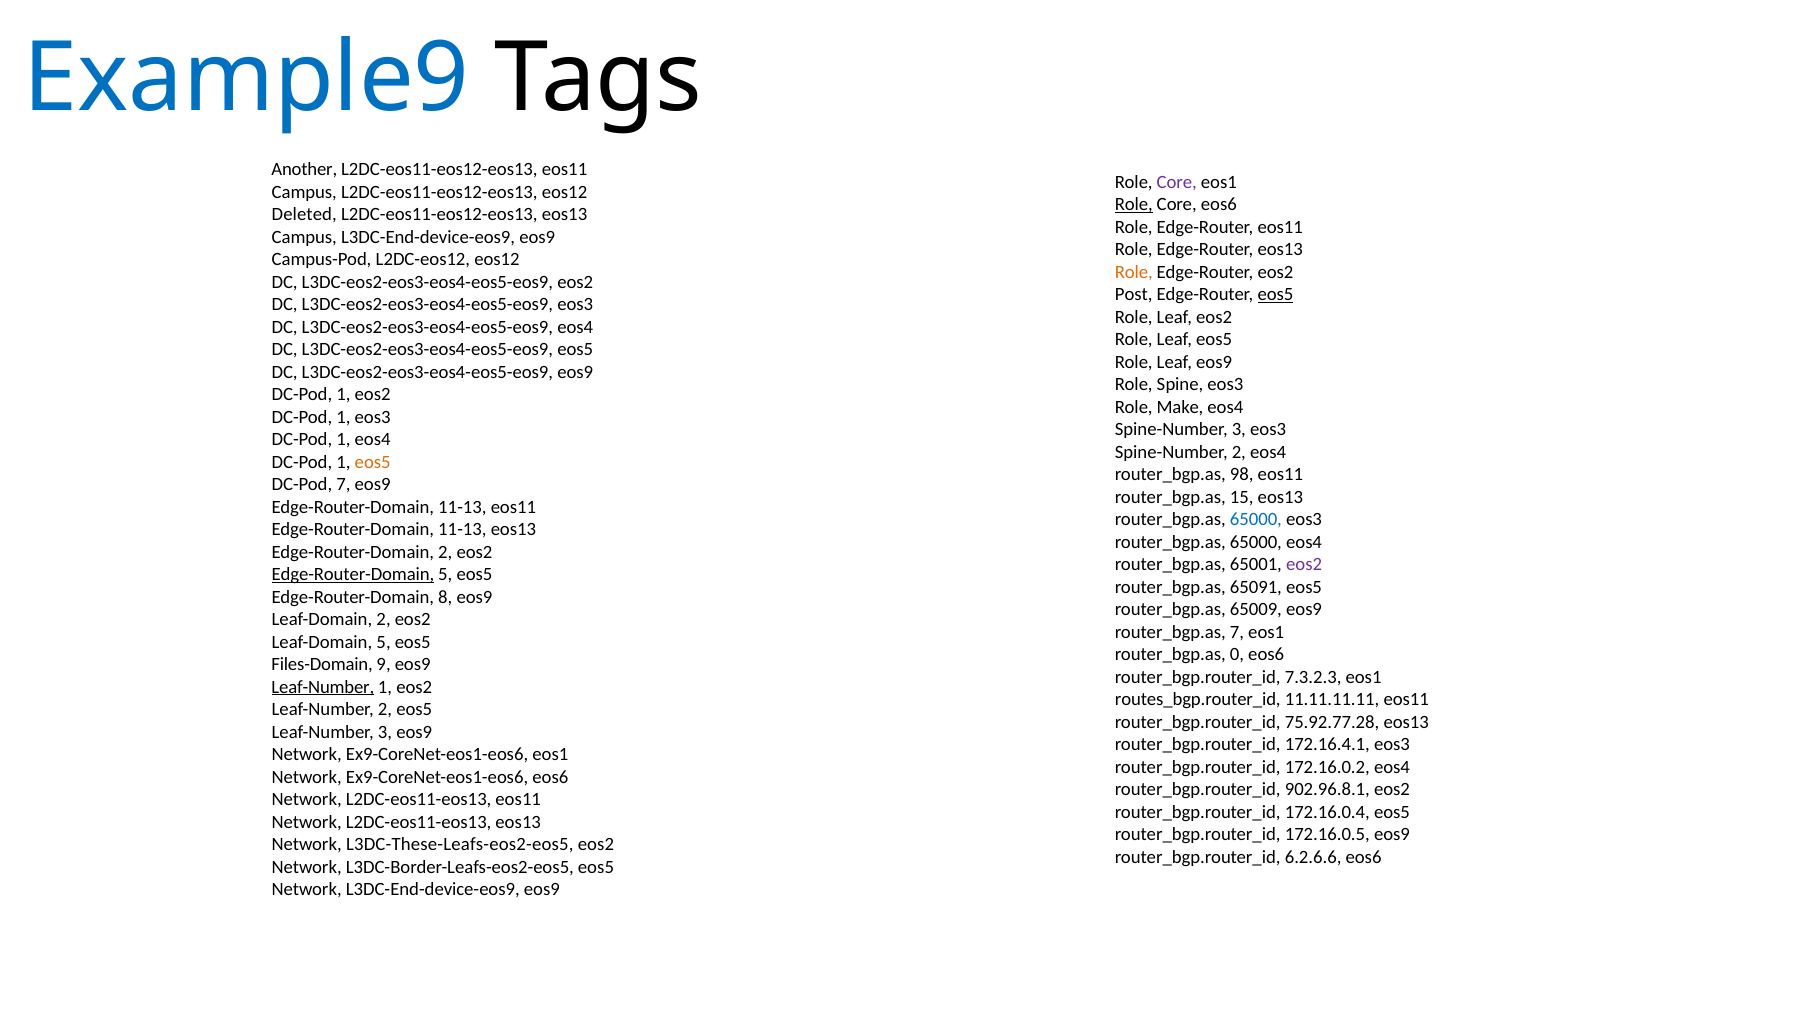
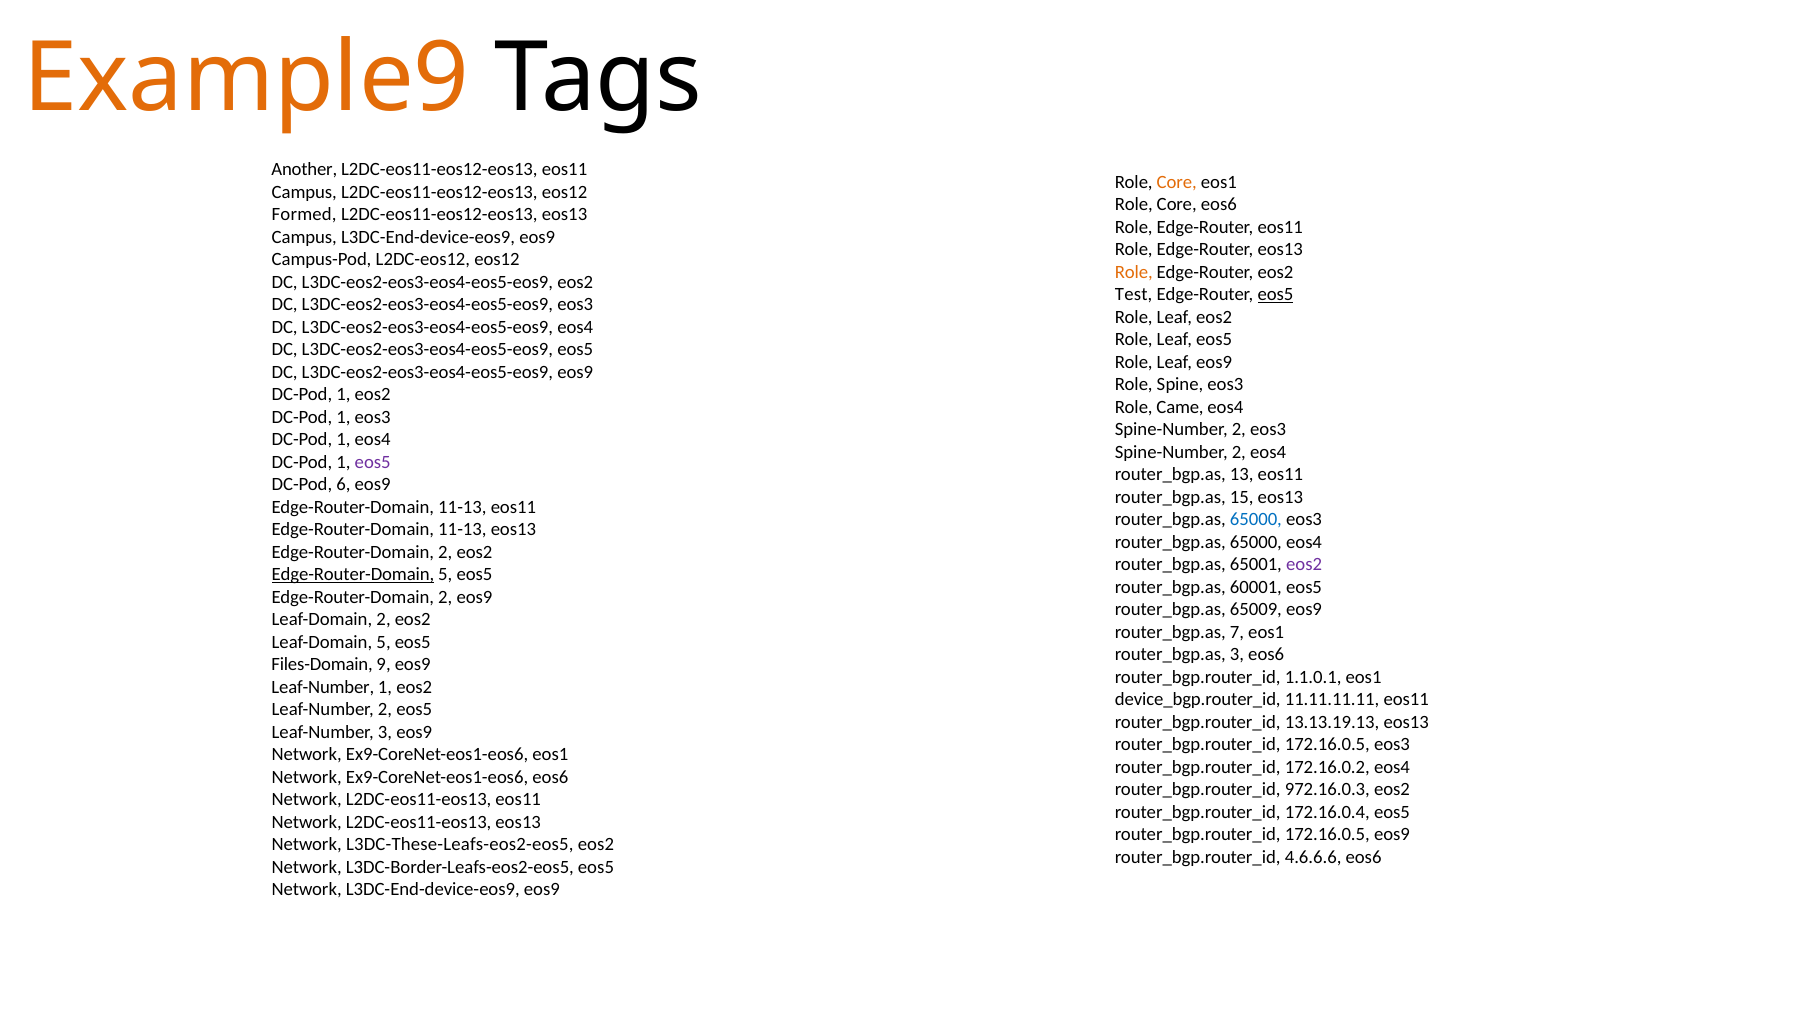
Example9 colour: blue -> orange
Core at (1177, 182) colour: purple -> orange
Role at (1134, 205) underline: present -> none
Deleted: Deleted -> Formed
Post: Post -> Test
Make: Make -> Came
3 at (1239, 430): 3 -> 2
eos5 at (373, 462) colour: orange -> purple
98: 98 -> 13
DC-Pod 7: 7 -> 6
65091: 65091 -> 60001
8 at (445, 597): 8 -> 2
router_bgp.as 0: 0 -> 3
7.3.2.3: 7.3.2.3 -> 1.1.0.1
Leaf-Number at (323, 687) underline: present -> none
routes_bgp.router_id: routes_bgp.router_id -> device_bgp.router_id
75.92.77.28: 75.92.77.28 -> 13.13.19.13
172.16.4.1 at (1327, 745): 172.16.4.1 -> 172.16.0.5
902.96.8.1: 902.96.8.1 -> 972.16.0.3
6.2.6.6: 6.2.6.6 -> 4.6.6.6
